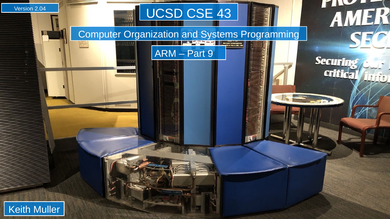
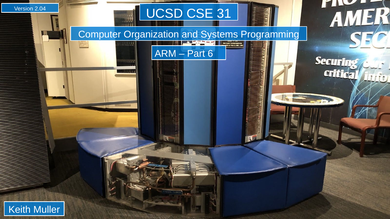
43: 43 -> 31
9: 9 -> 6
